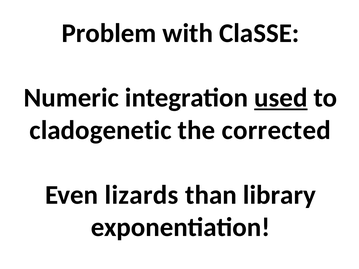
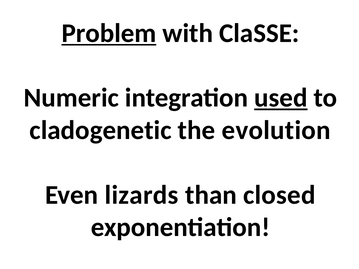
Problem underline: none -> present
corrected: corrected -> evolution
library: library -> closed
